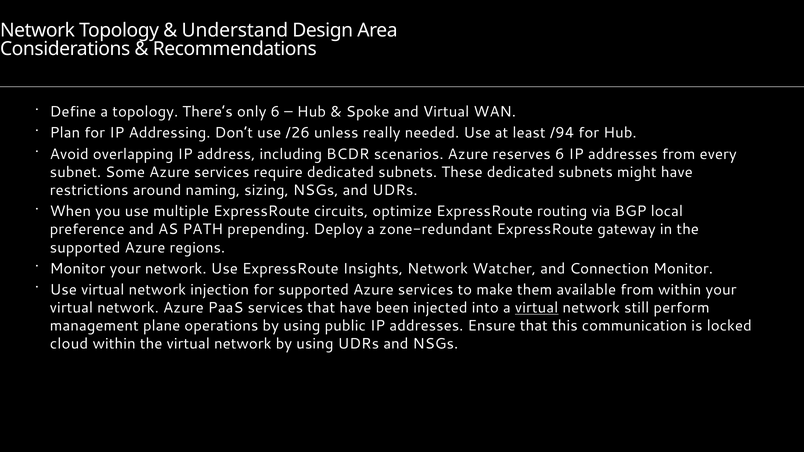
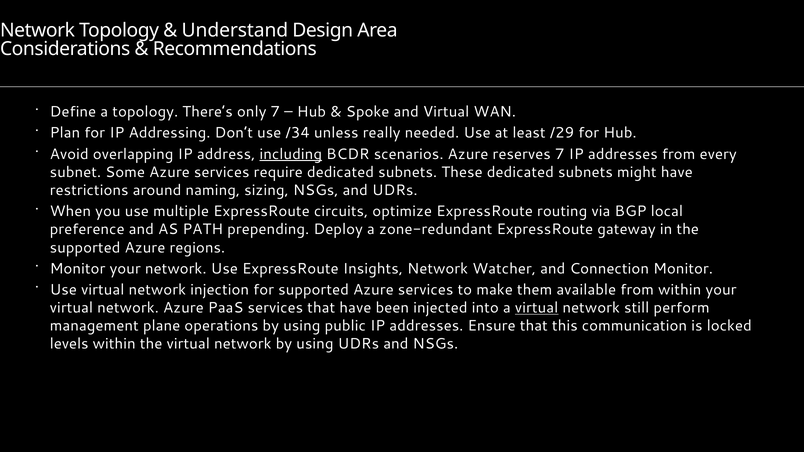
only 6: 6 -> 7
/26: /26 -> /34
/94: /94 -> /29
including underline: none -> present
reserves 6: 6 -> 7
cloud: cloud -> levels
